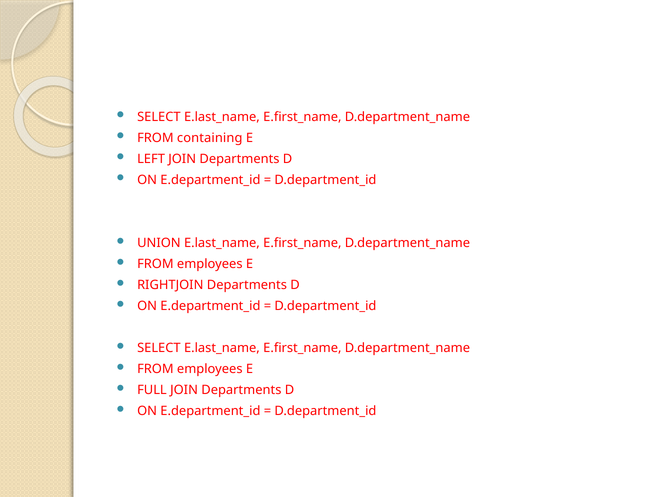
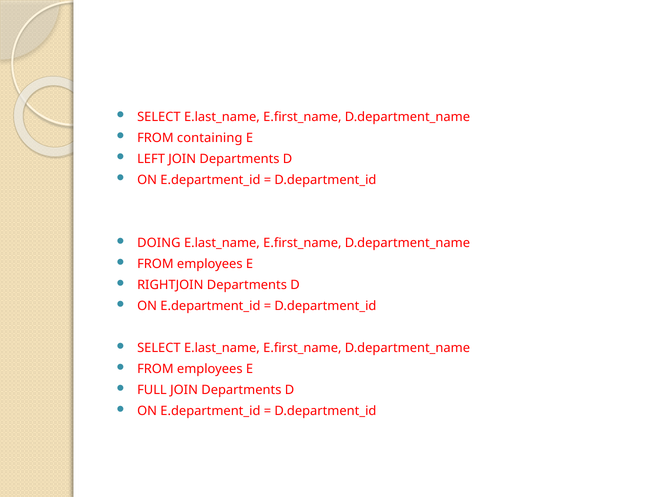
UNION: UNION -> DOING
